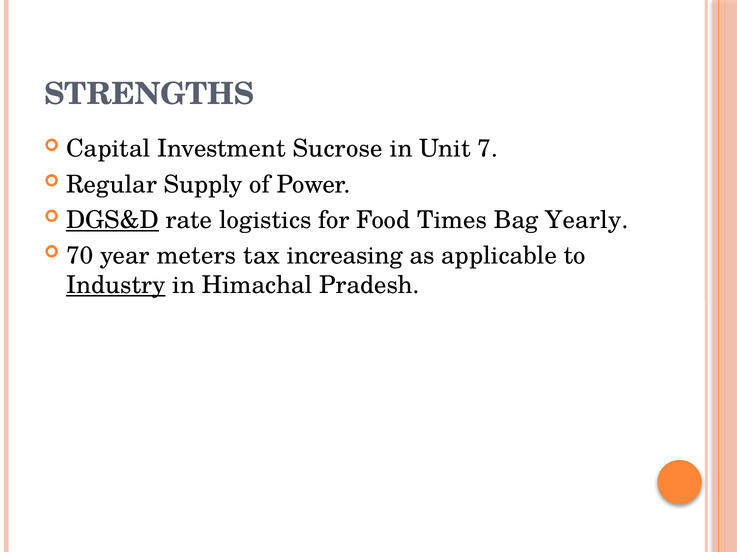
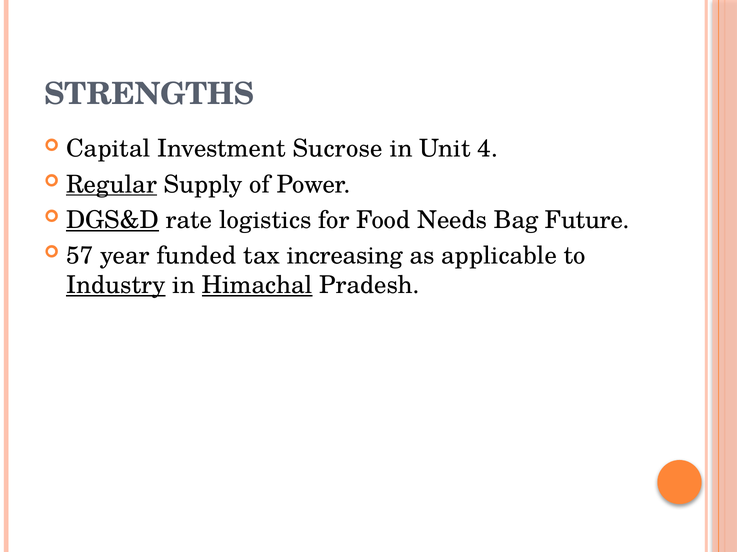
7: 7 -> 4
Regular underline: none -> present
Times: Times -> Needs
Yearly: Yearly -> Future
70: 70 -> 57
meters: meters -> funded
Himachal underline: none -> present
